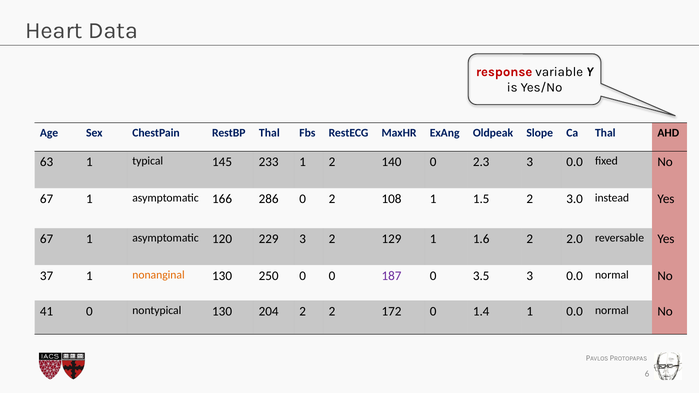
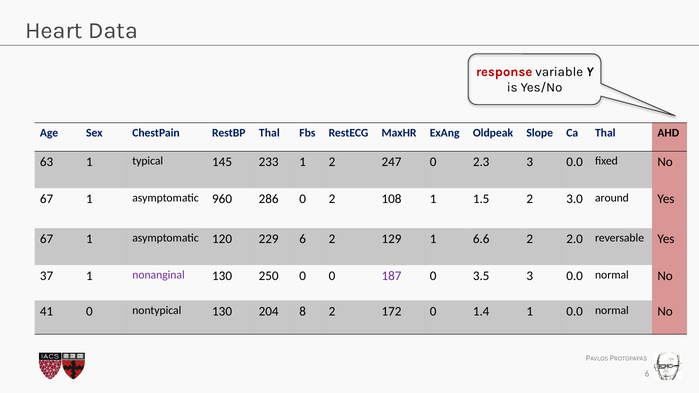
140: 140 -> 247
166: 166 -> 960
instead: instead -> around
229 3: 3 -> 6
1.6: 1.6 -> 6.6
nonanginal colour: orange -> purple
204 2: 2 -> 8
